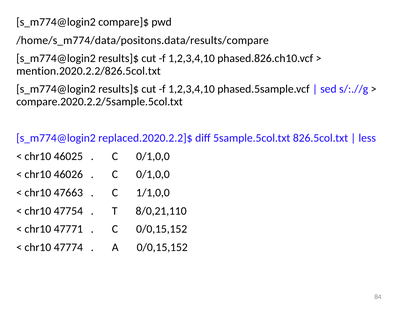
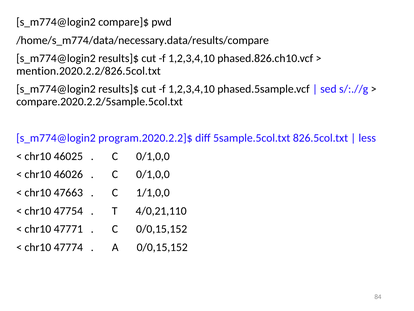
/home/s_m774/data/positons.data/results/compare: /home/s_m774/data/positons.data/results/compare -> /home/s_m774/data/necessary.data/results/compare
replaced.2020.2.2]$: replaced.2020.2.2]$ -> program.2020.2.2]$
8/0,21,110: 8/0,21,110 -> 4/0,21,110
